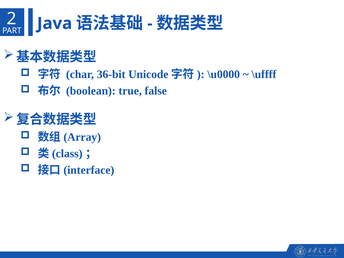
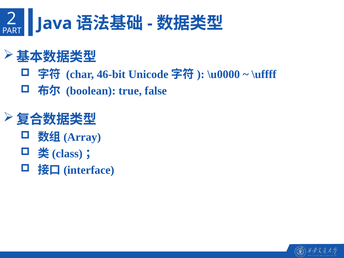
36-bit: 36-bit -> 46-bit
